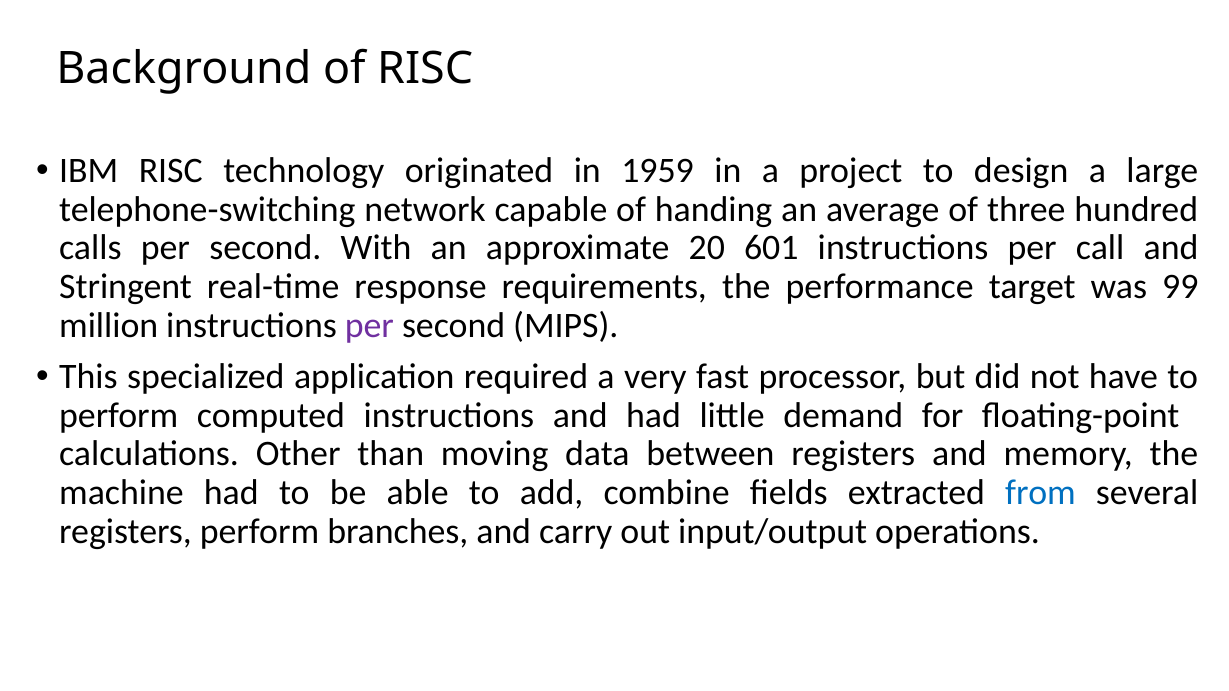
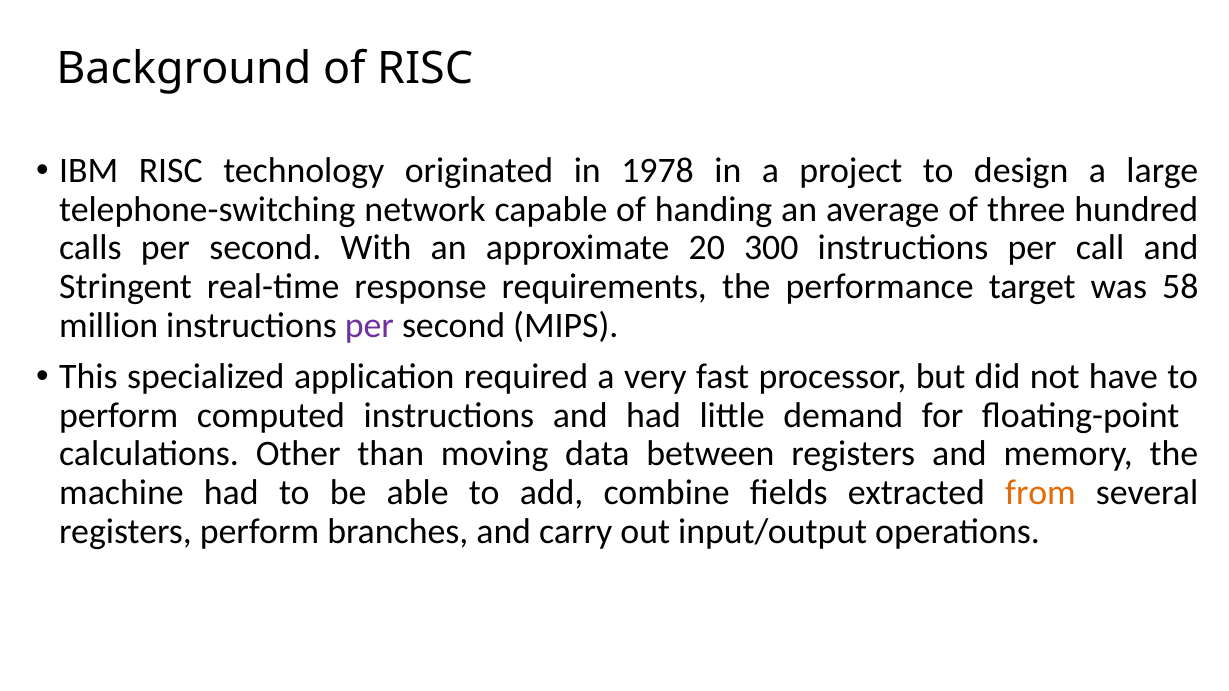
1959: 1959 -> 1978
601: 601 -> 300
99: 99 -> 58
from colour: blue -> orange
